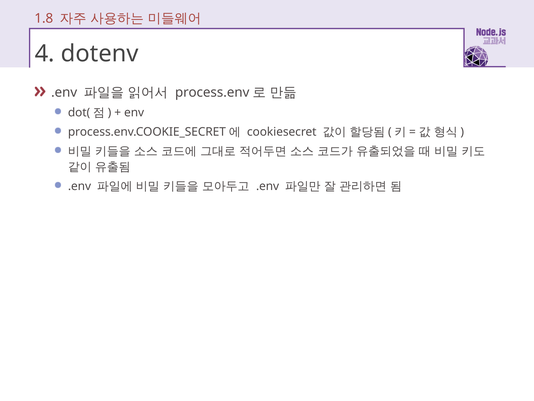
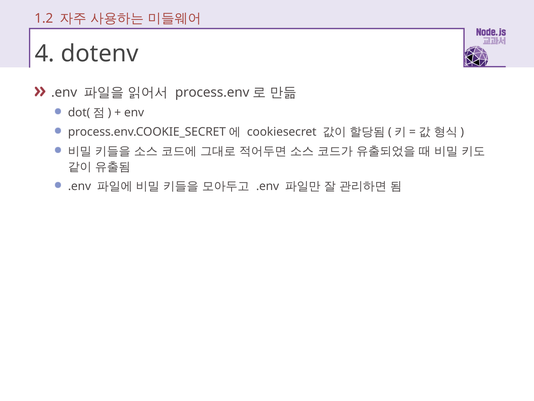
1.8: 1.8 -> 1.2
